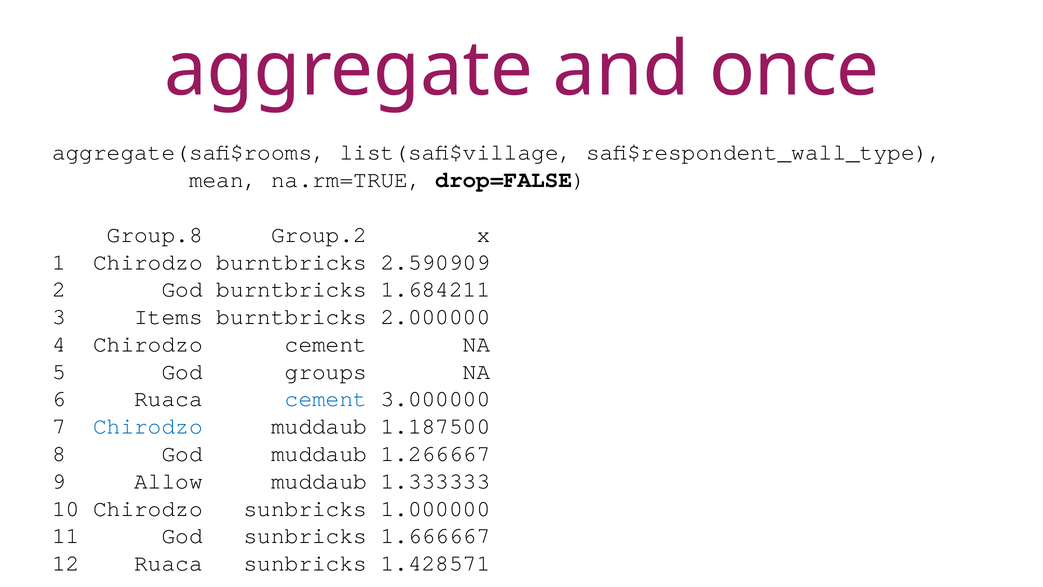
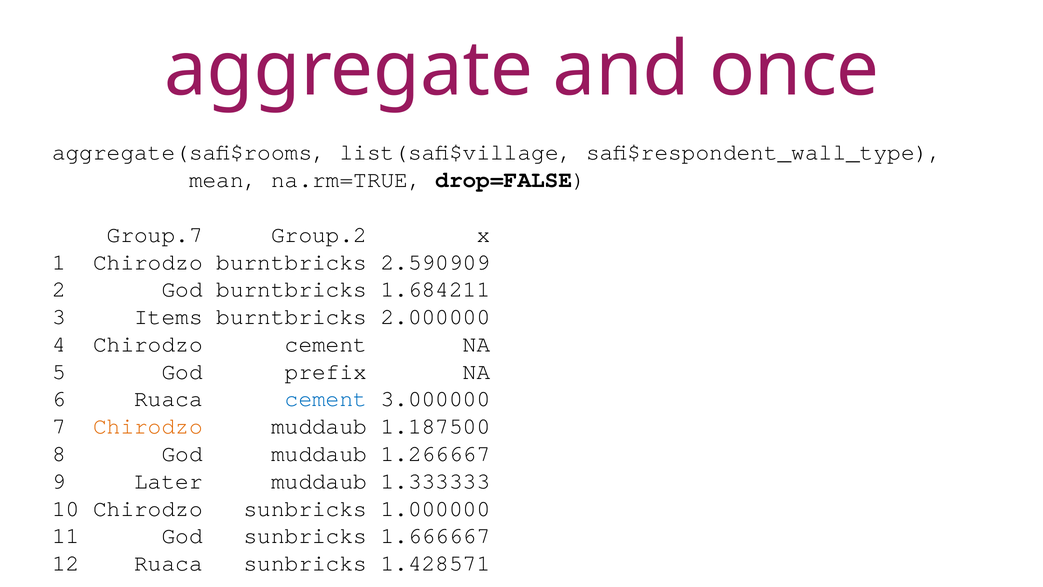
Group.8: Group.8 -> Group.7
groups: groups -> prefix
Chirodzo at (148, 426) colour: blue -> orange
Allow: Allow -> Later
